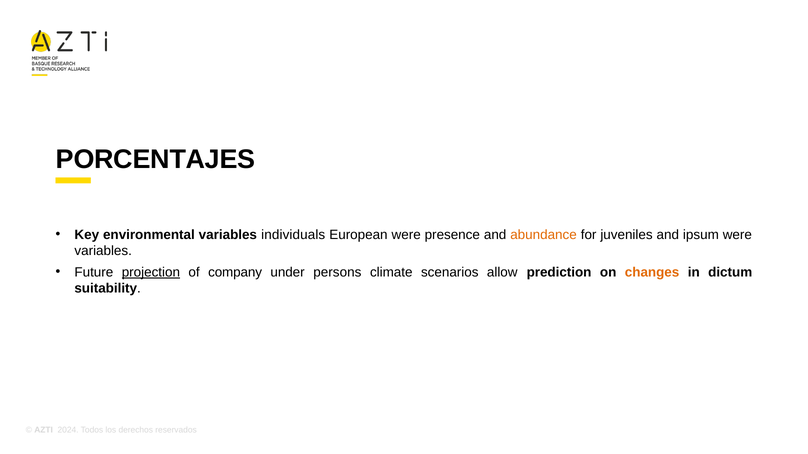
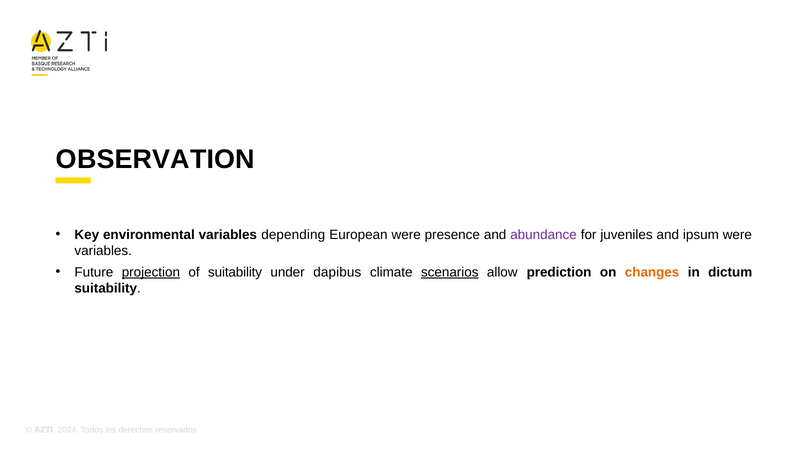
PORCENTAJES: PORCENTAJES -> OBSERVATION
individuals: individuals -> depending
abundance colour: orange -> purple
of company: company -> suitability
persons: persons -> dapibus
scenarios underline: none -> present
